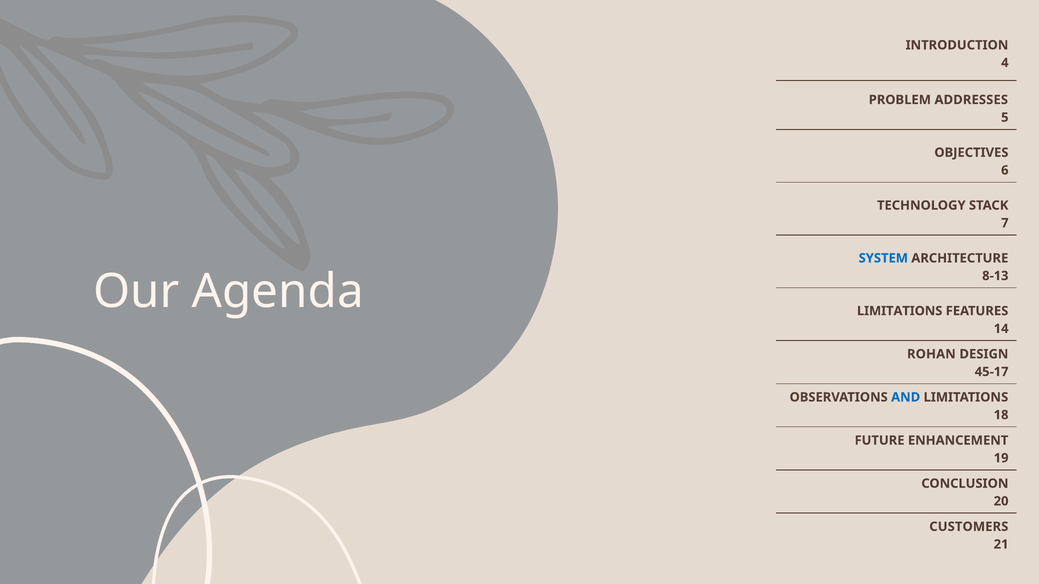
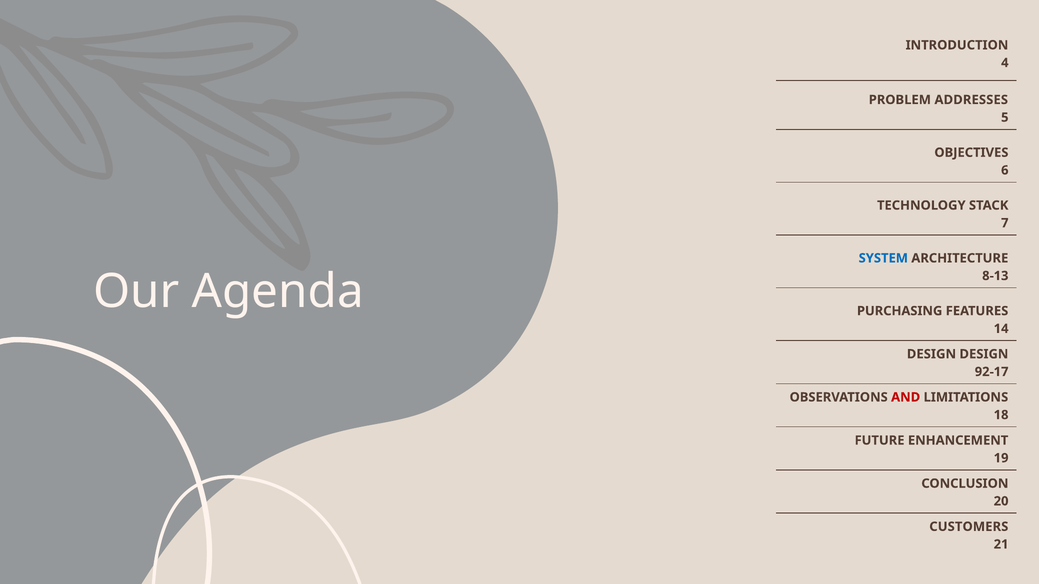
LIMITATIONS at (900, 311): LIMITATIONS -> PURCHASING
ROHAN at (931, 354): ROHAN -> DESIGN
45-17: 45-17 -> 92-17
AND colour: blue -> red
